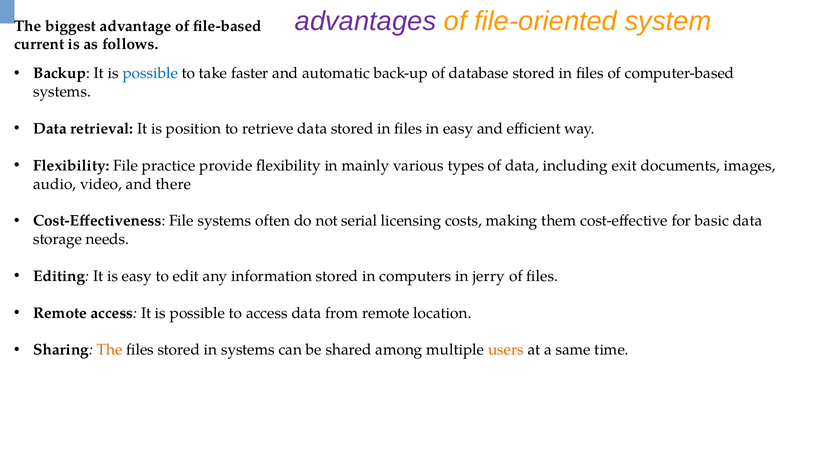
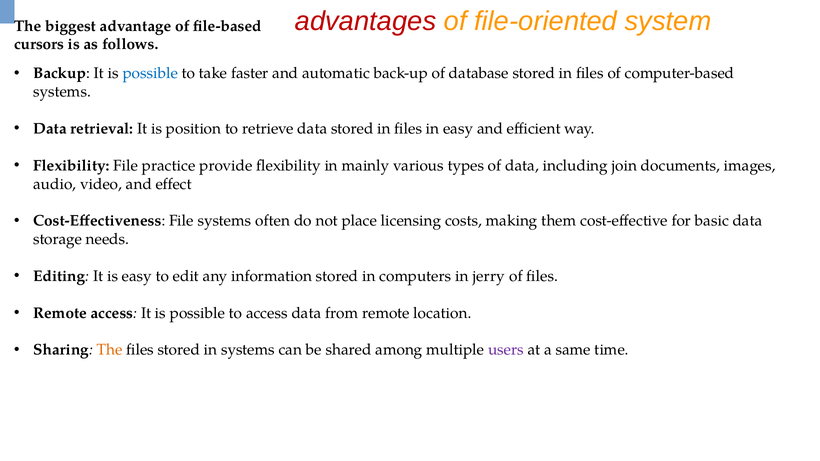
advantages colour: purple -> red
current: current -> cursors
exit: exit -> join
there: there -> effect
serial: serial -> place
users colour: orange -> purple
